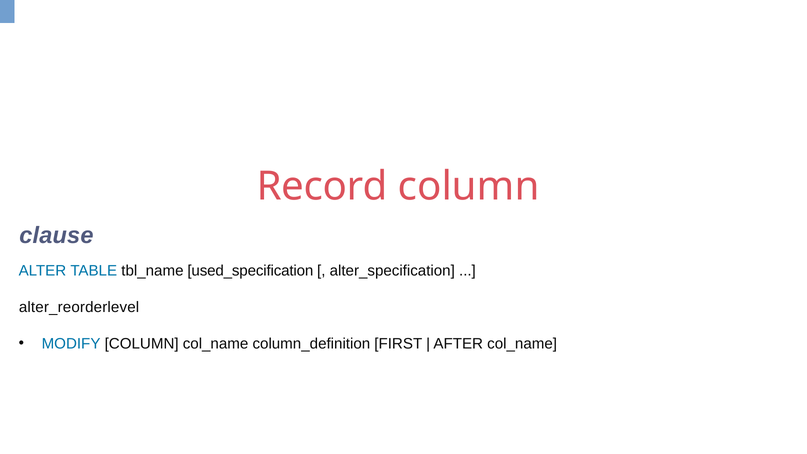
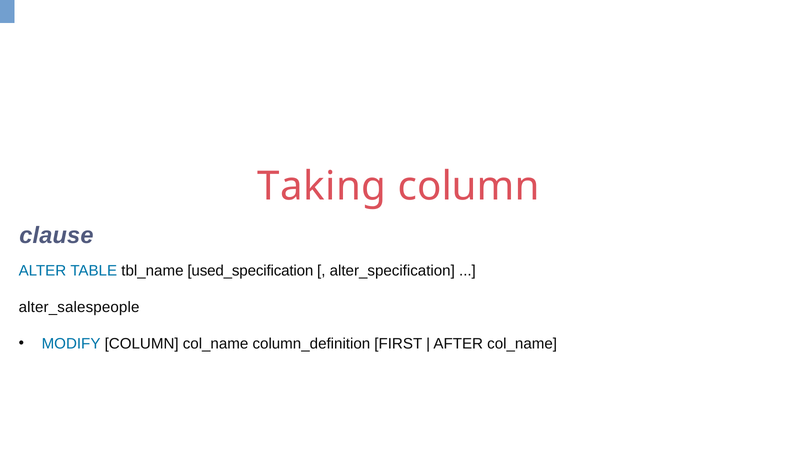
Record: Record -> Taking
alter_reorderlevel: alter_reorderlevel -> alter_salespeople
